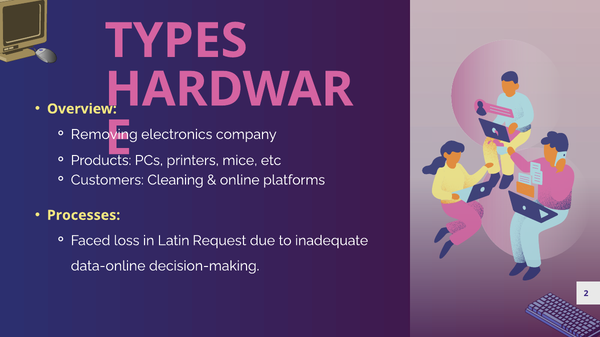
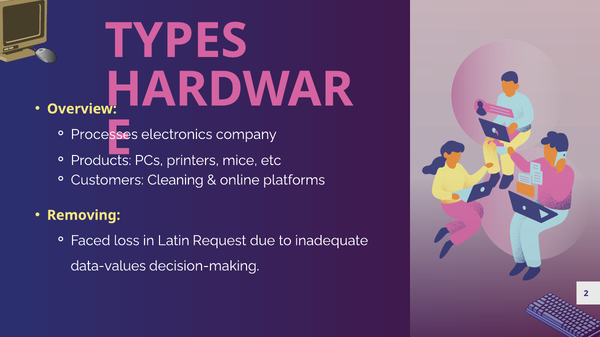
Removing: Removing -> Processes
Processes: Processes -> Removing
data-online: data-online -> data-values
